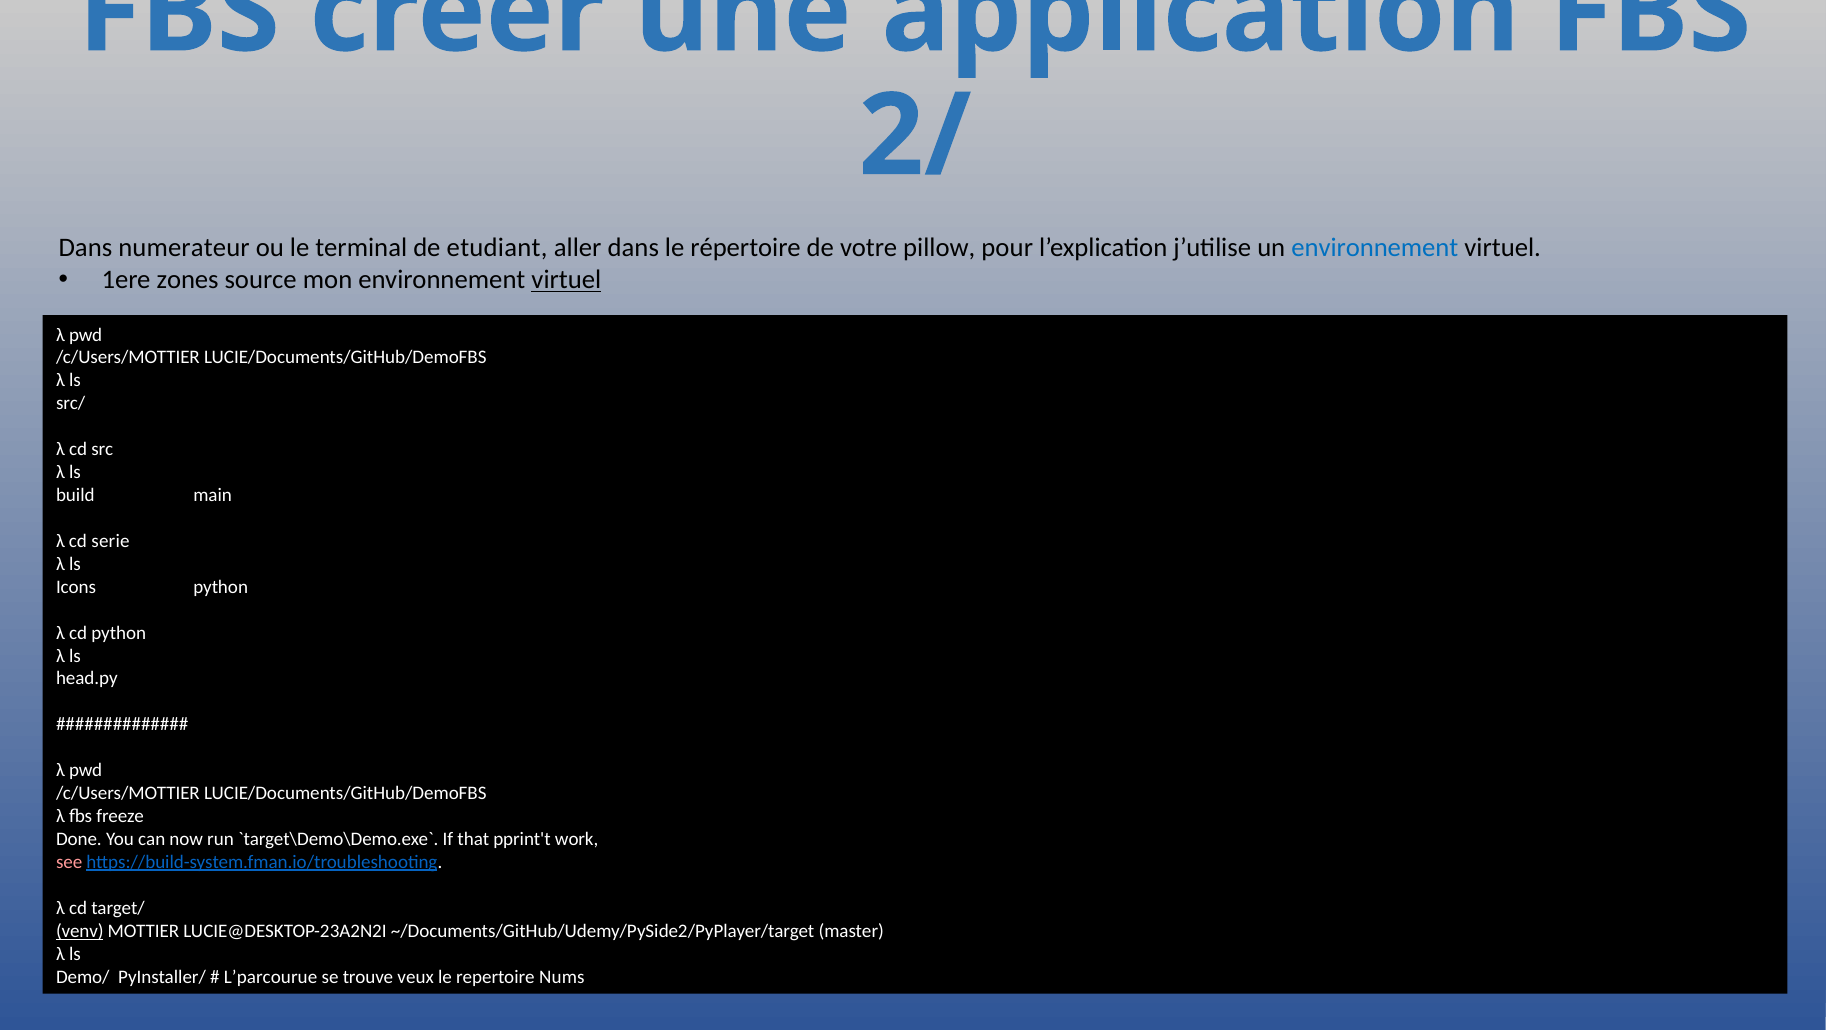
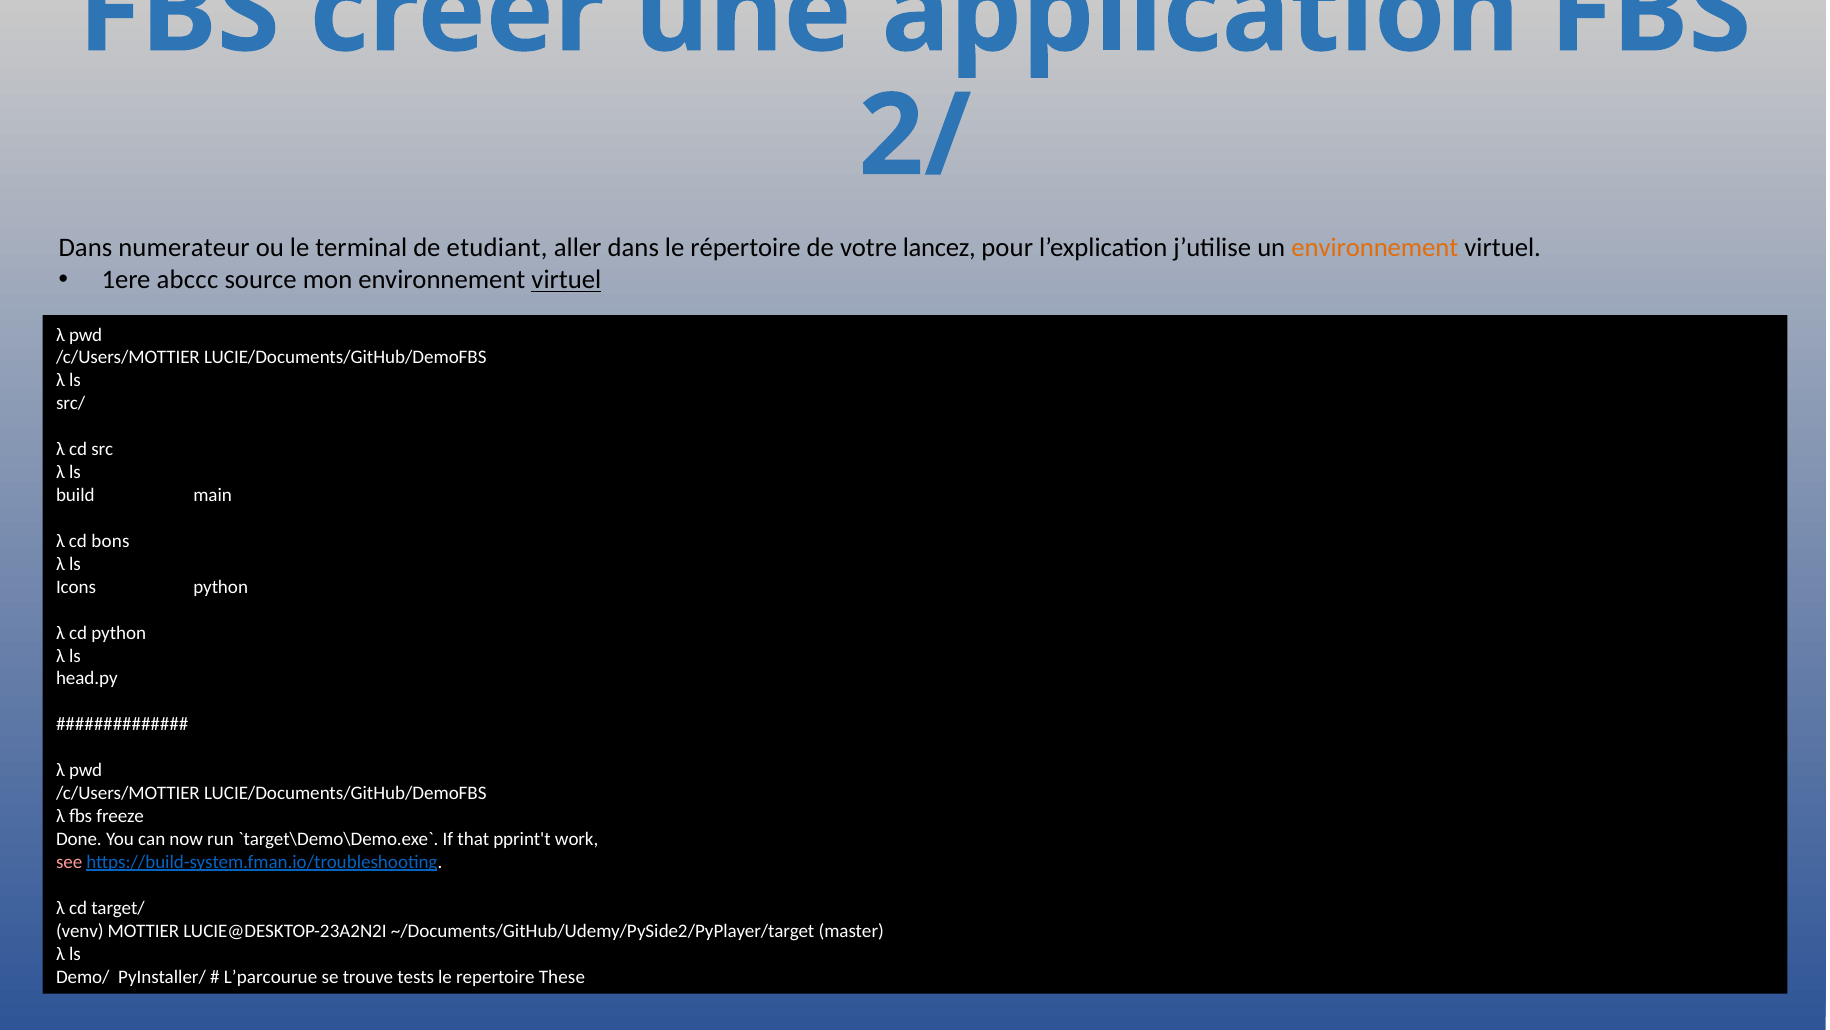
pillow: pillow -> lancez
environnement at (1375, 248) colour: blue -> orange
zones: zones -> abccc
serie: serie -> bons
venv underline: present -> none
veux: veux -> tests
Nums: Nums -> These
